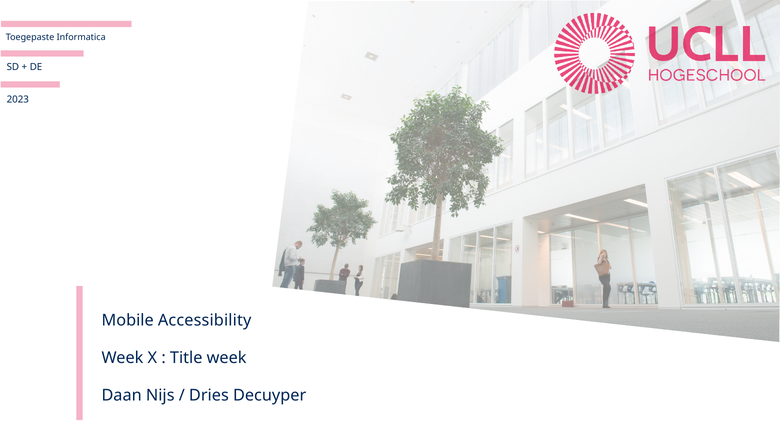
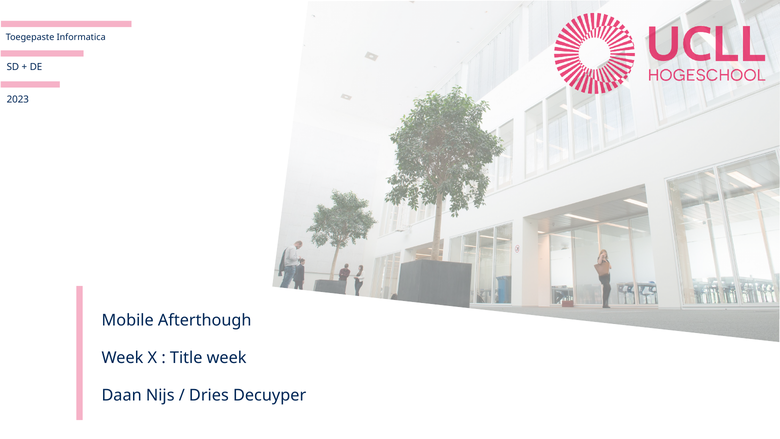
Accessibility: Accessibility -> Afterthough
